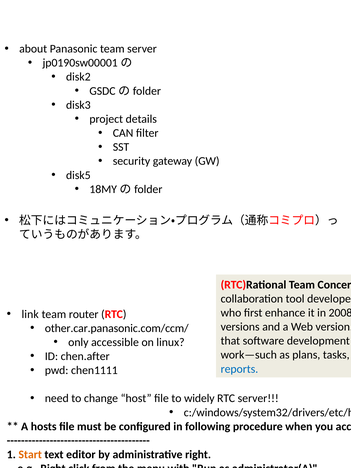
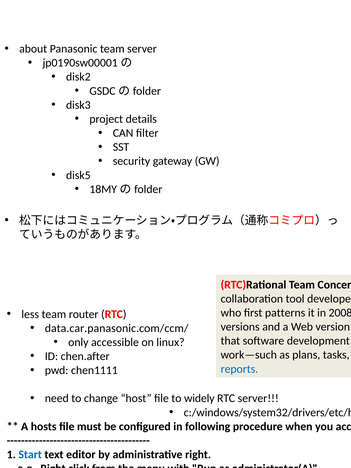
enhance: enhance -> patterns
link: link -> less
other.car.panasonic.com/ccm/: other.car.panasonic.com/ccm/ -> data.car.panasonic.com/ccm/
Start colour: orange -> blue
